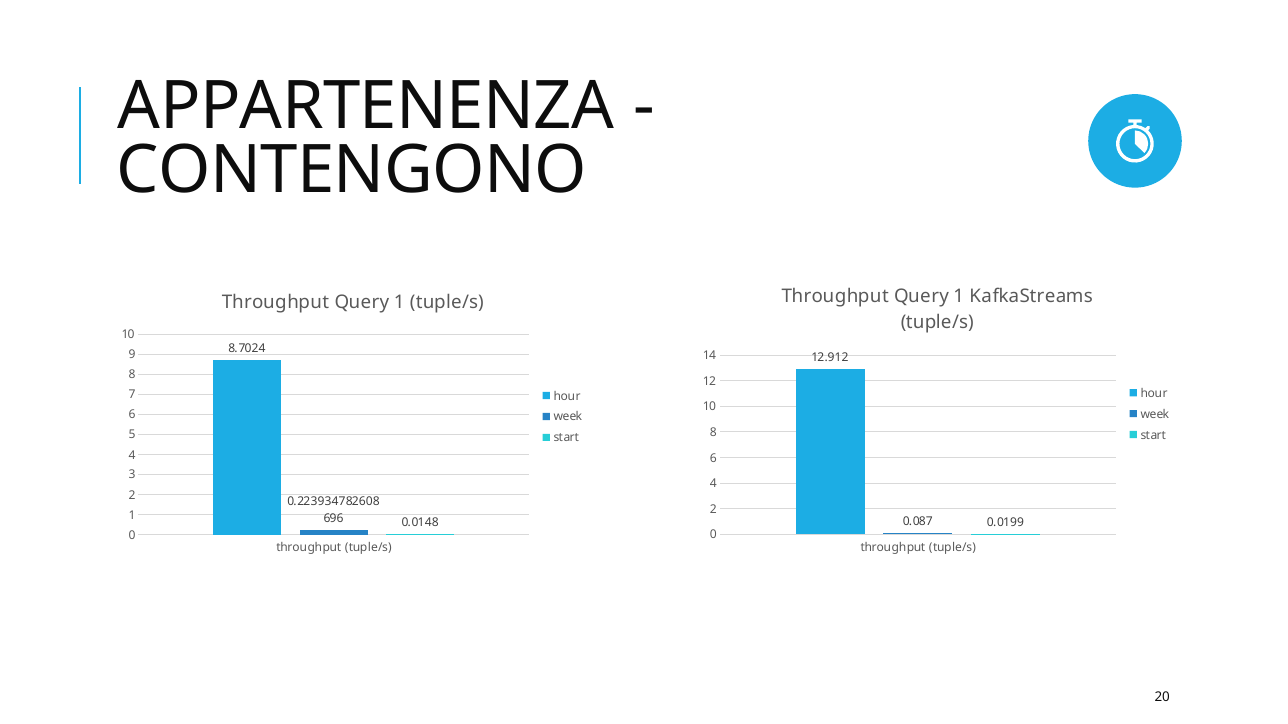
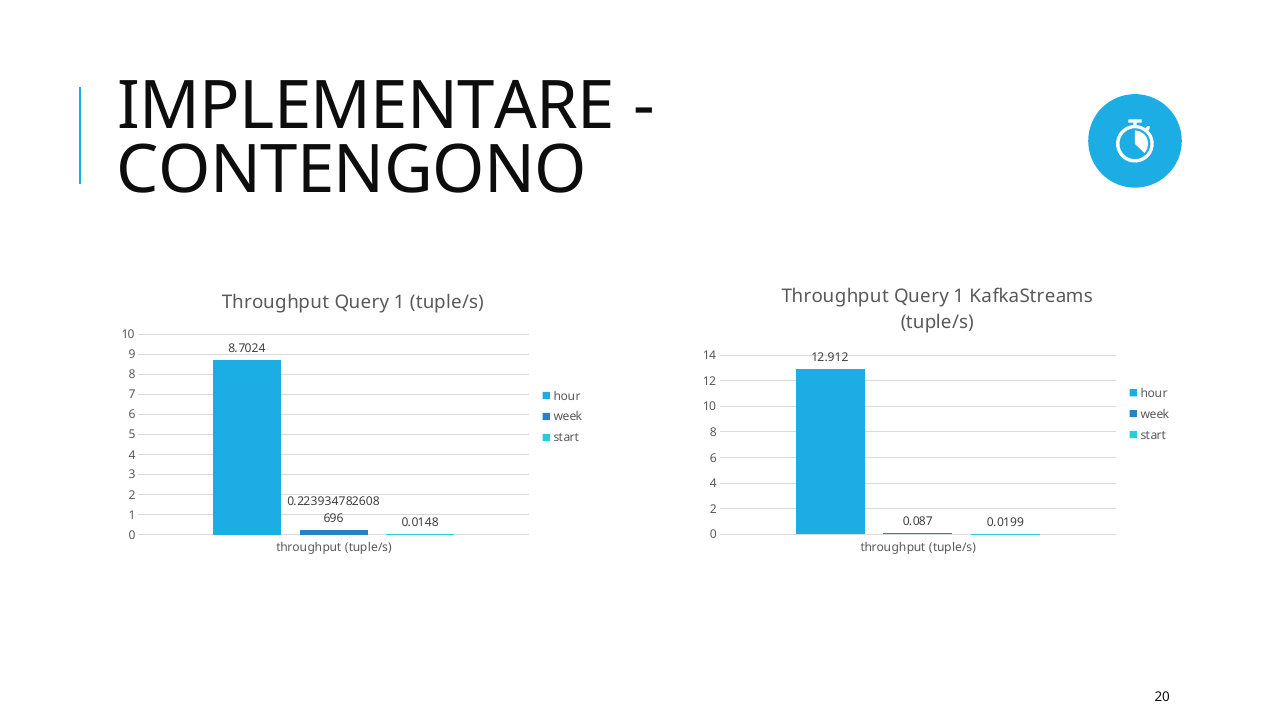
APPARTENENZA: APPARTENENZA -> IMPLEMENTARE
